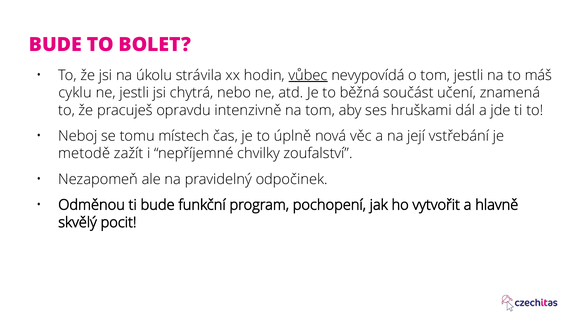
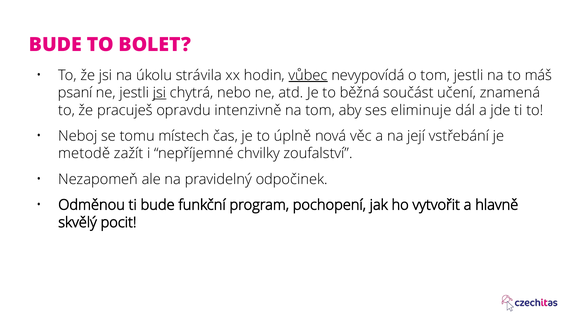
cyklu: cyklu -> psaní
jsi at (160, 93) underline: none -> present
hruškami: hruškami -> eliminuje
